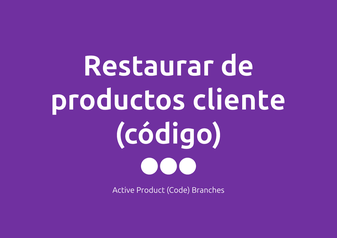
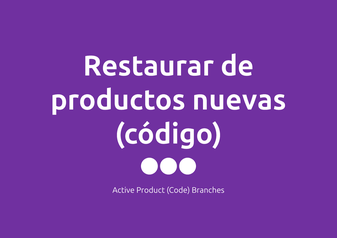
cliente: cliente -> nuevas
